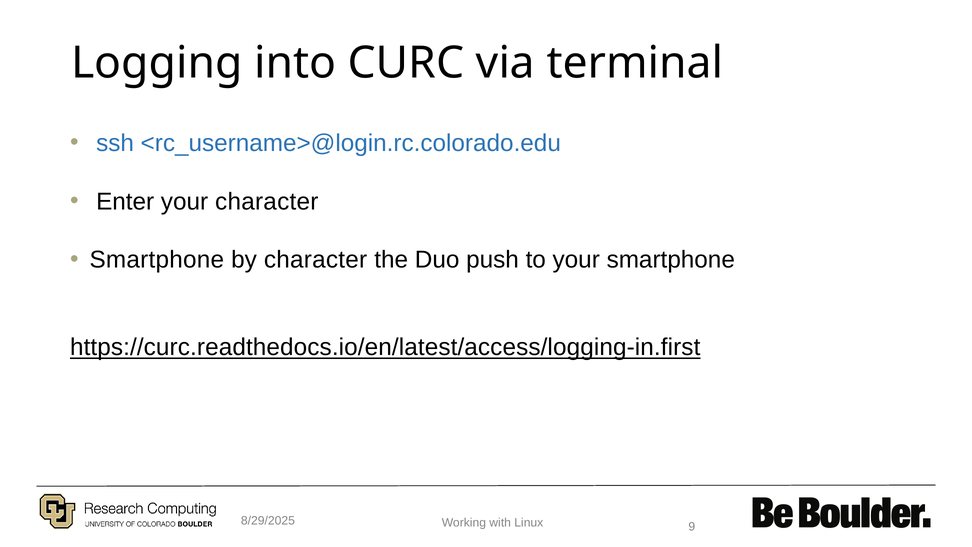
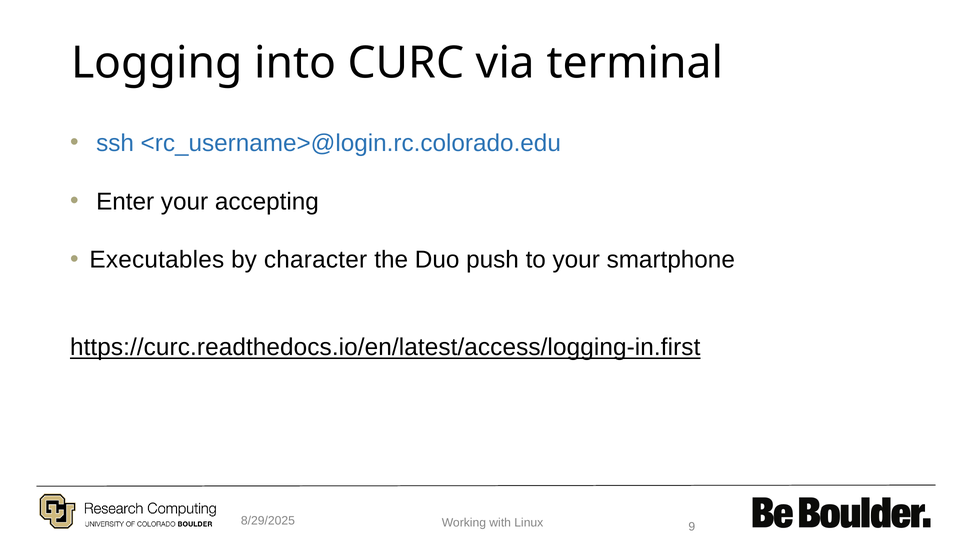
your character: character -> accepting
Smartphone at (157, 260): Smartphone -> Executables
